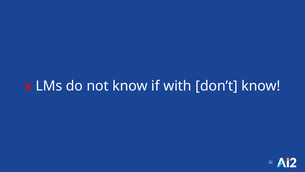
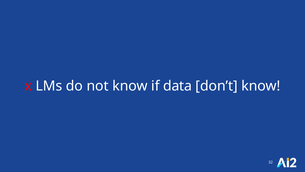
with: with -> data
